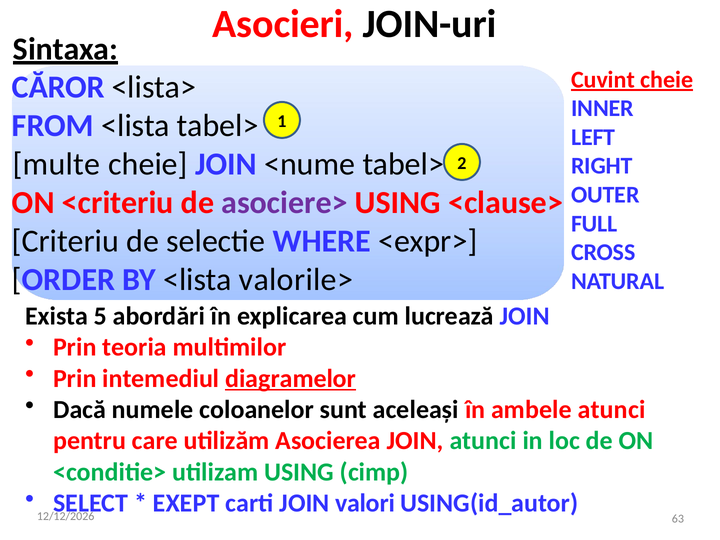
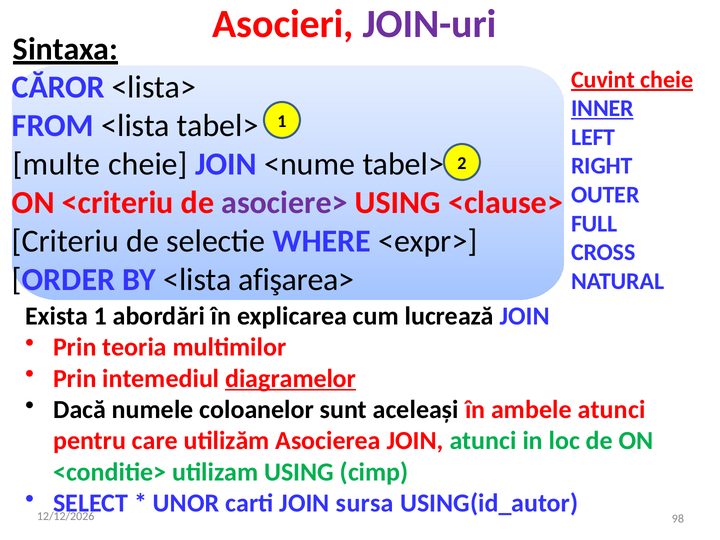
JOIN-uri colour: black -> purple
INNER underline: none -> present
valorile>: valorile> -> afişarea>
Exista 5: 5 -> 1
EXEPT: EXEPT -> UNOR
valori: valori -> sursa
63: 63 -> 98
